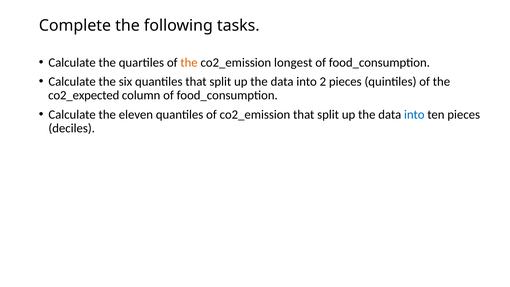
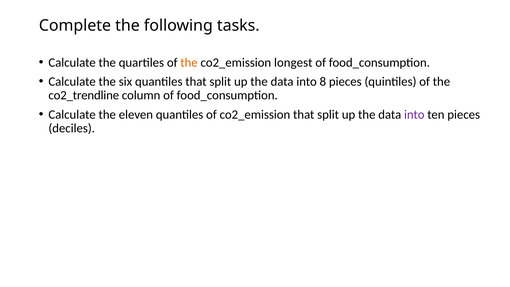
2: 2 -> 8
co2_expected: co2_expected -> co2_trendline
into at (414, 114) colour: blue -> purple
